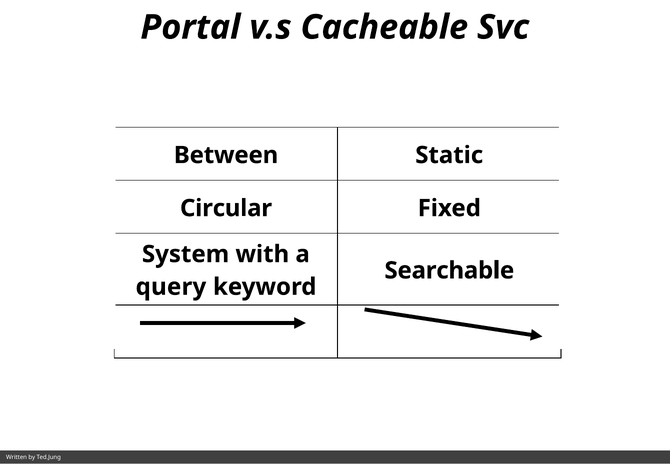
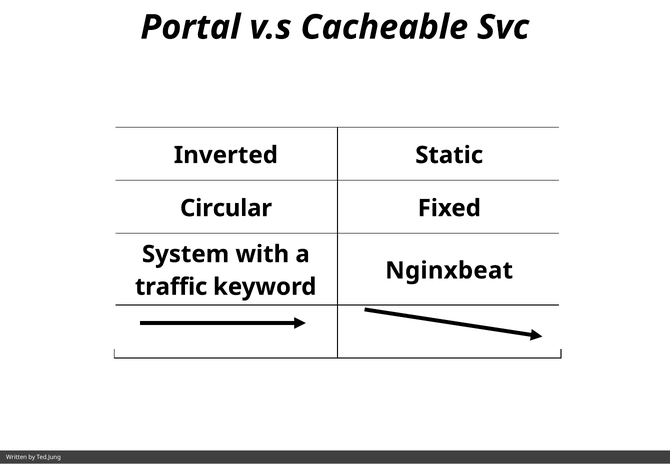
Between: Between -> Inverted
Searchable: Searchable -> Nginxbeat
query: query -> traffic
